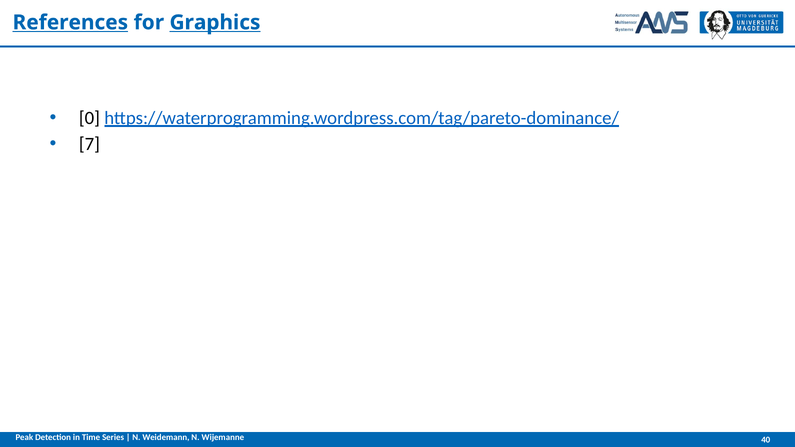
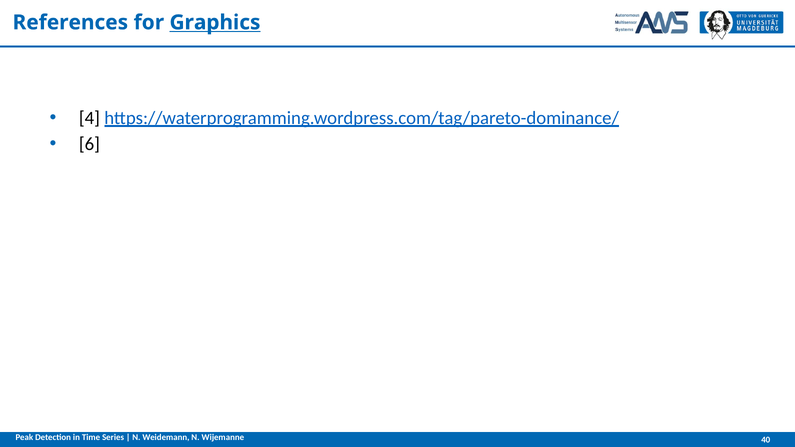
References underline: present -> none
0: 0 -> 4
7: 7 -> 6
